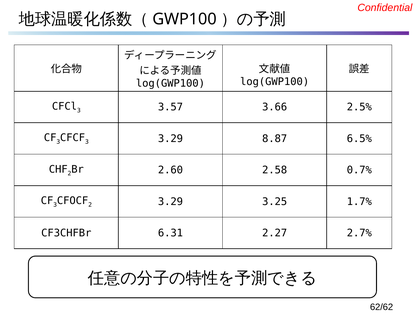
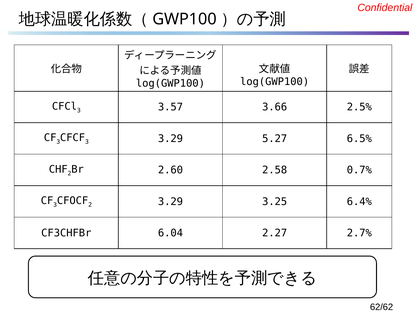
8.87: 8.87 -> 5.27
1.7%: 1.7% -> 6.4%
6.31: 6.31 -> 6.04
